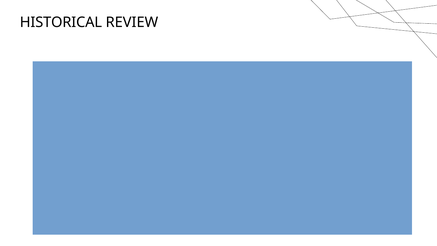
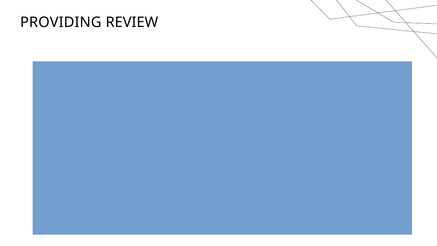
HISTORICAL: HISTORICAL -> PROVIDING
